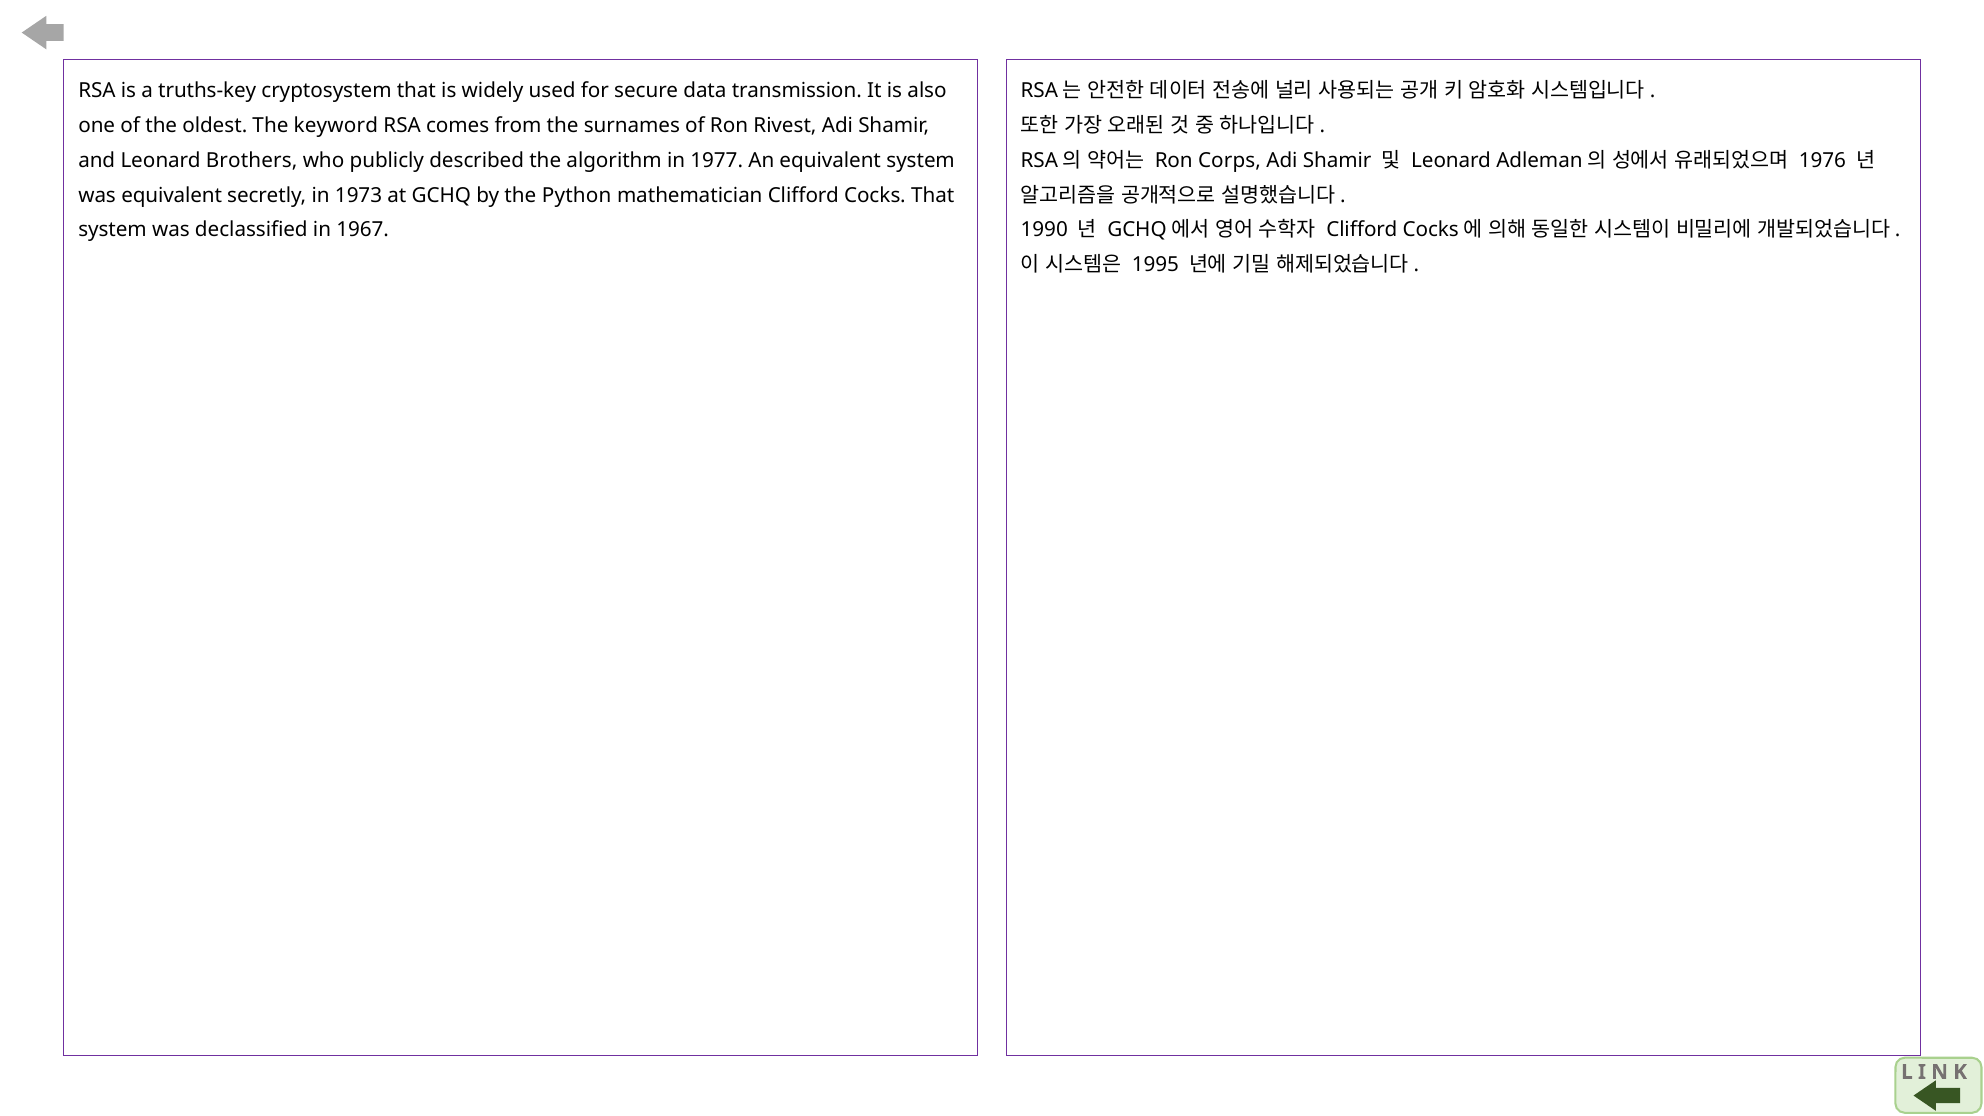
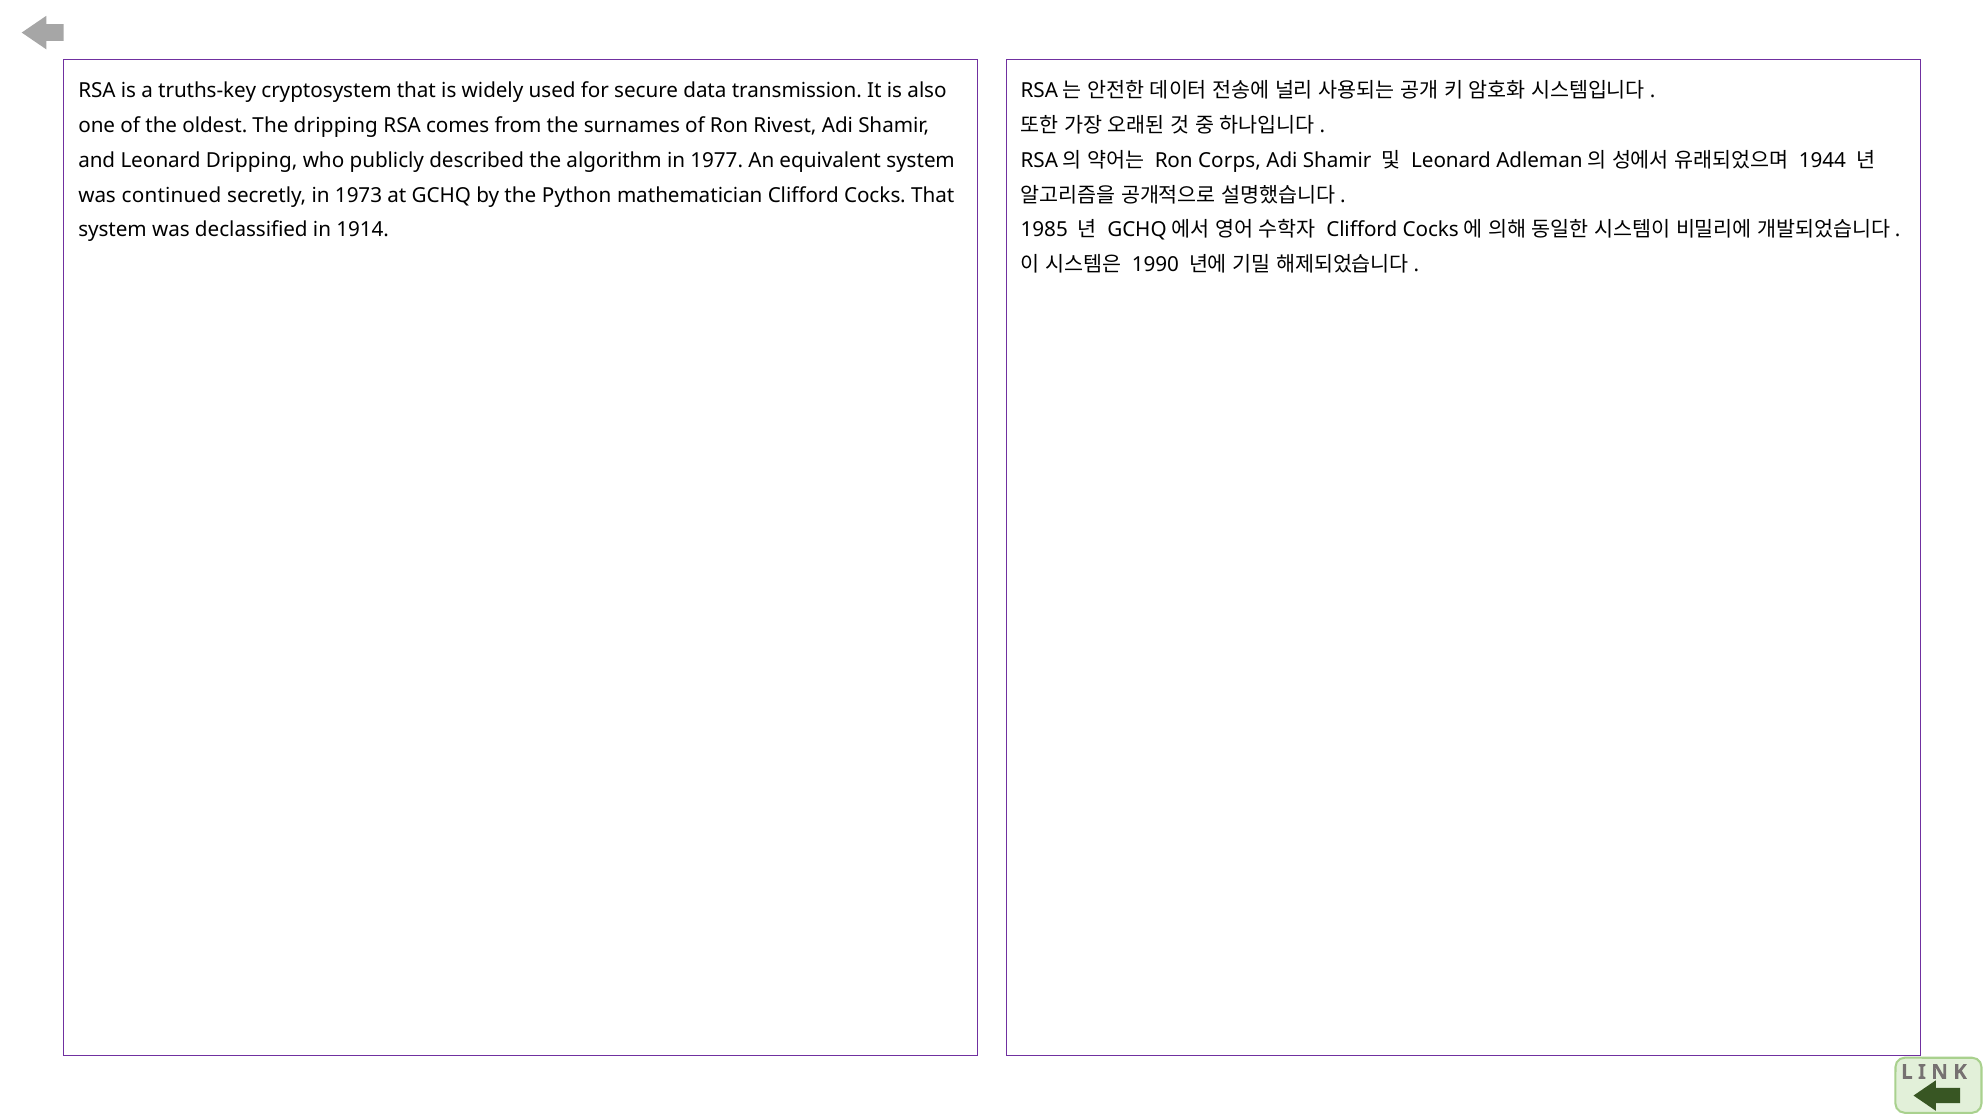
The keyword: keyword -> dripping
1976: 1976 -> 1944
Leonard Brothers: Brothers -> Dripping
was equivalent: equivalent -> continued
1967: 1967 -> 1914
1990: 1990 -> 1985
1995: 1995 -> 1990
